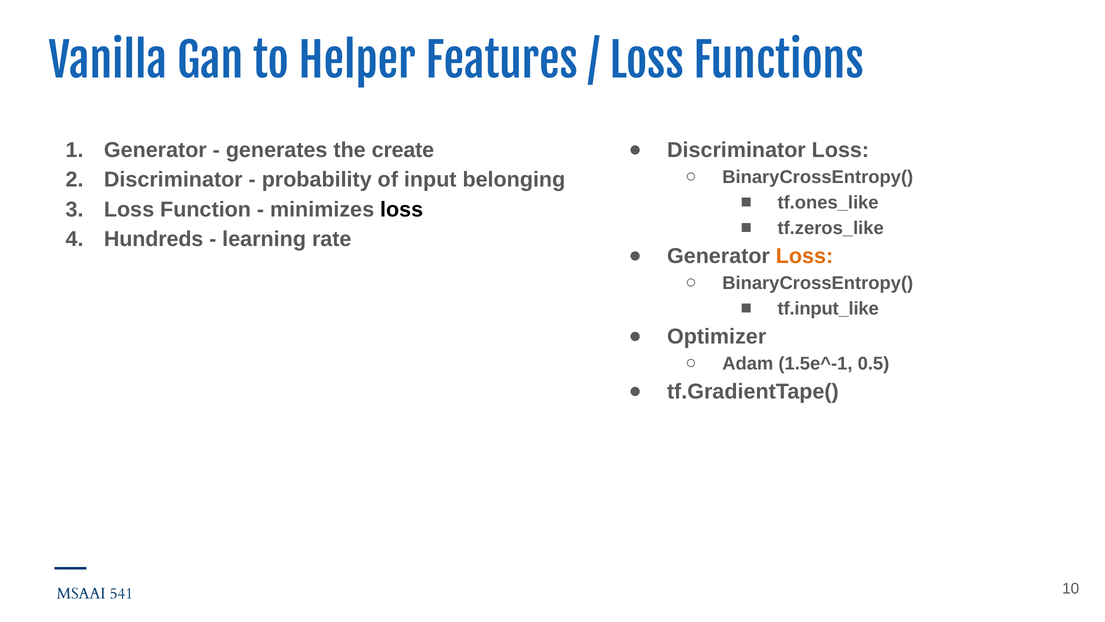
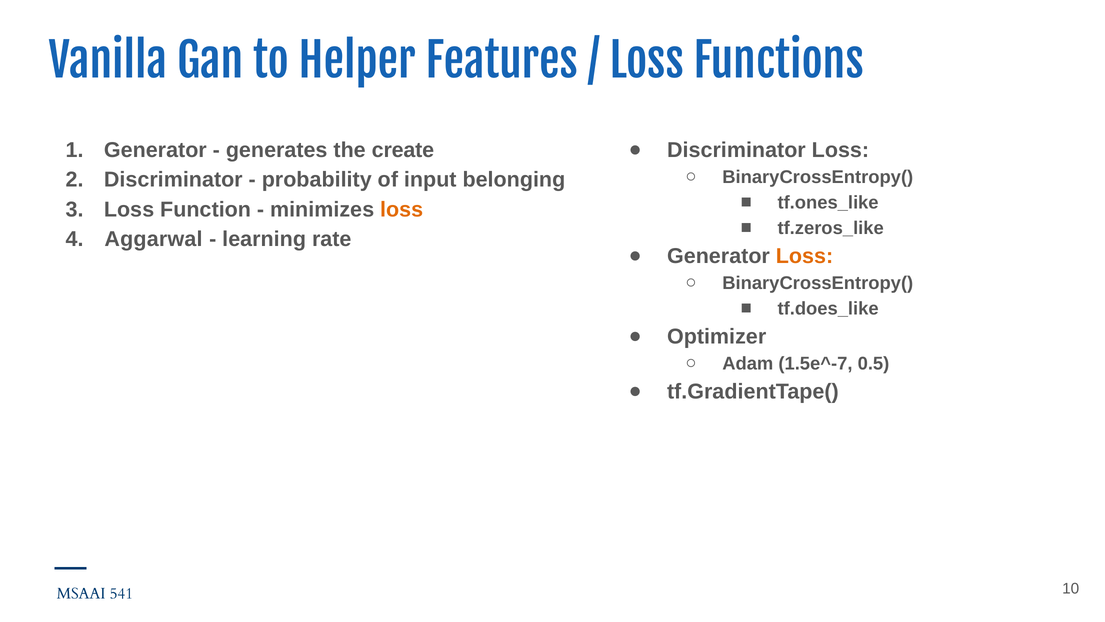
loss at (402, 209) colour: black -> orange
Hundreds: Hundreds -> Aggarwal
tf.input_like: tf.input_like -> tf.does_like
1.5e^-1: 1.5e^-1 -> 1.5e^-7
